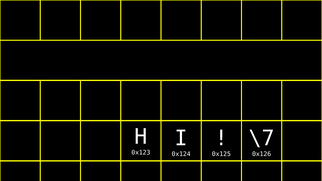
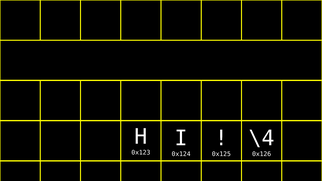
\7: \7 -> \4
